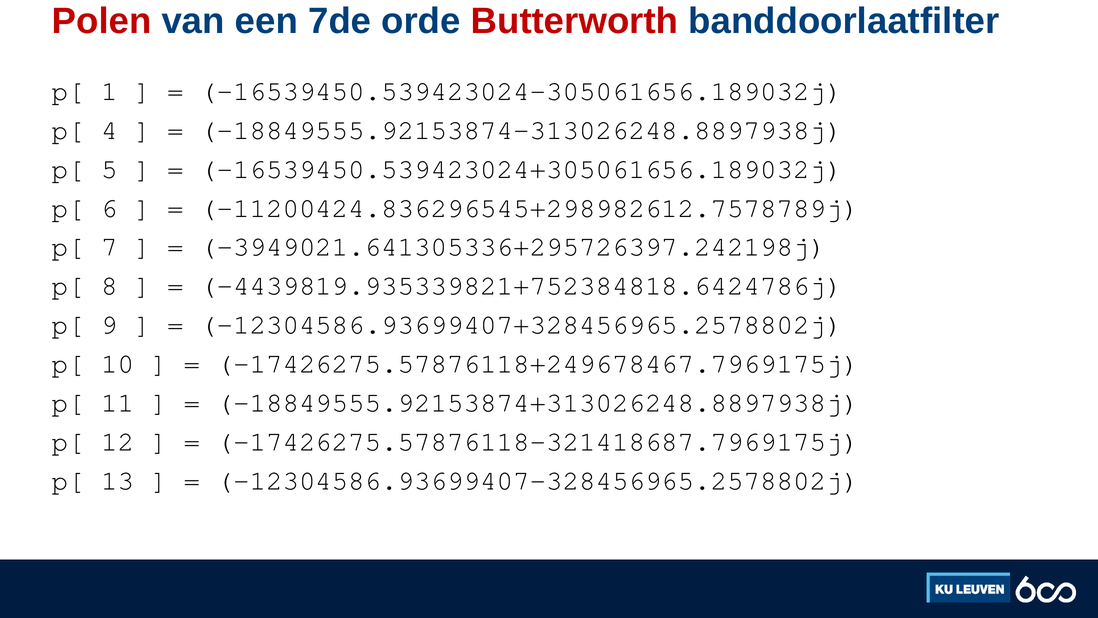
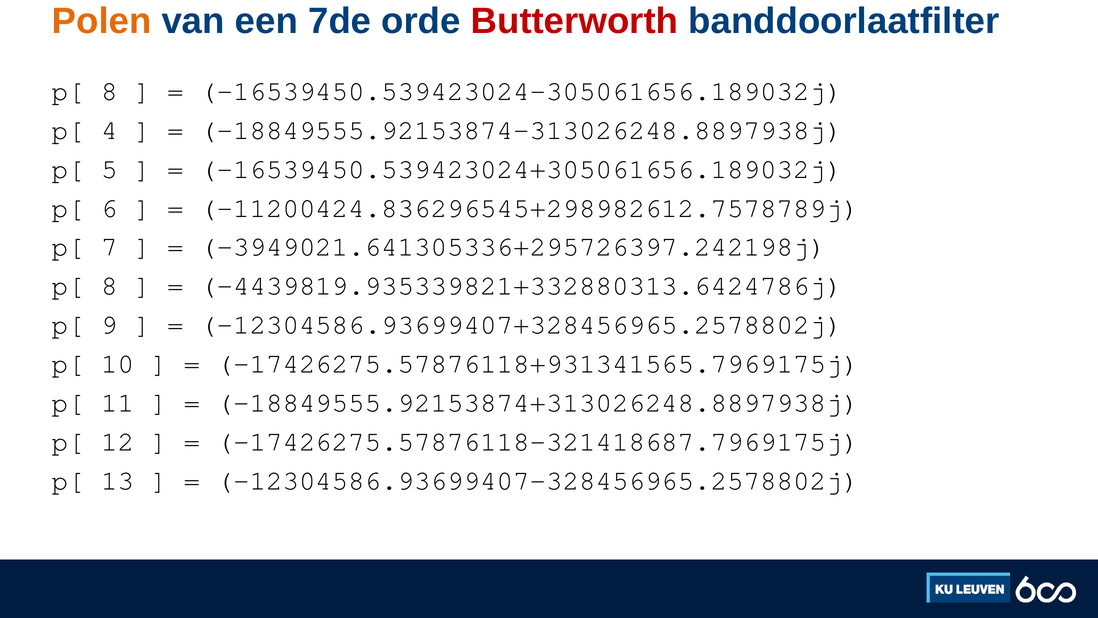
Polen colour: red -> orange
1 at (110, 91): 1 -> 8
-4439819.935339821+752384818.6424786j: -4439819.935339821+752384818.6424786j -> -4439819.935339821+332880313.6424786j
-17426275.57876118+249678467.7969175j: -17426275.57876118+249678467.7969175j -> -17426275.57876118+931341565.7969175j
